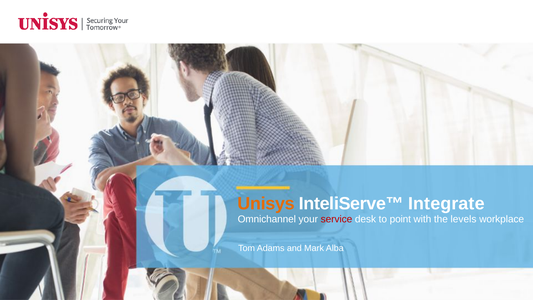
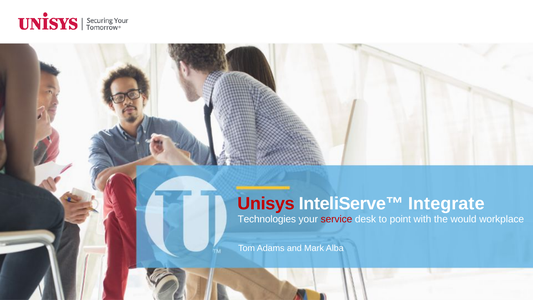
Unisys colour: orange -> red
Omnichannel: Omnichannel -> Technologies
levels: levels -> would
